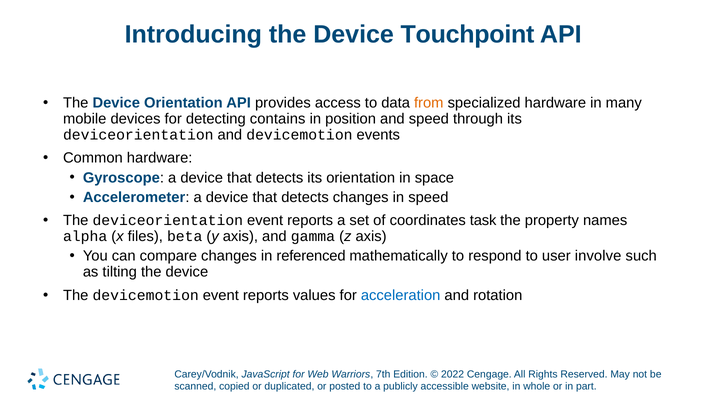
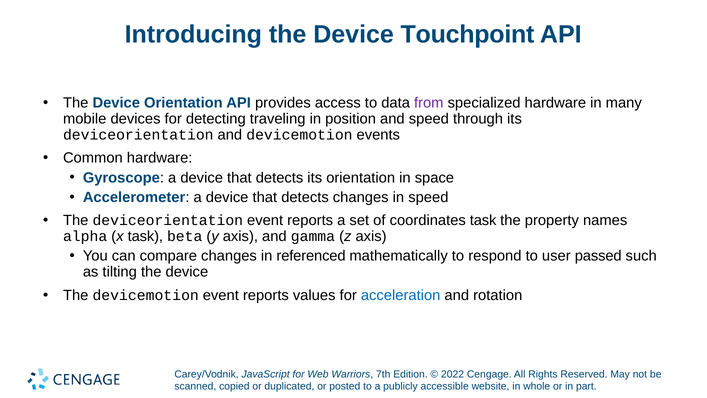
from colour: orange -> purple
contains: contains -> traveling
x files: files -> task
involve: involve -> passed
